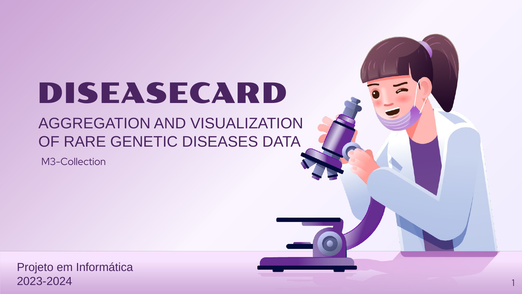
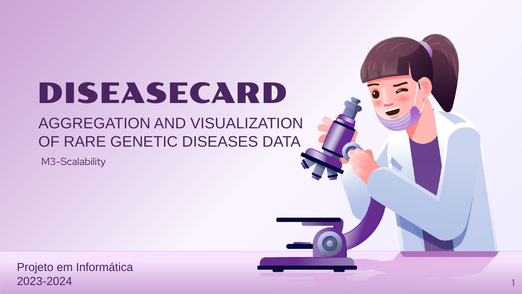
M3-Collection: M3-Collection -> M3-Scalability
